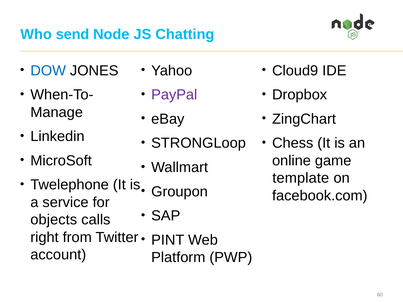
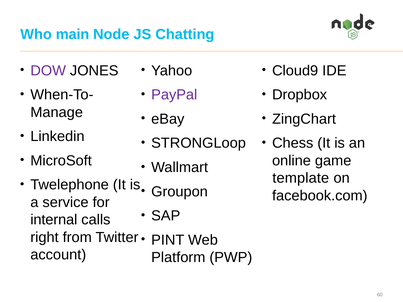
send: send -> main
DOW colour: blue -> purple
objects: objects -> internal
